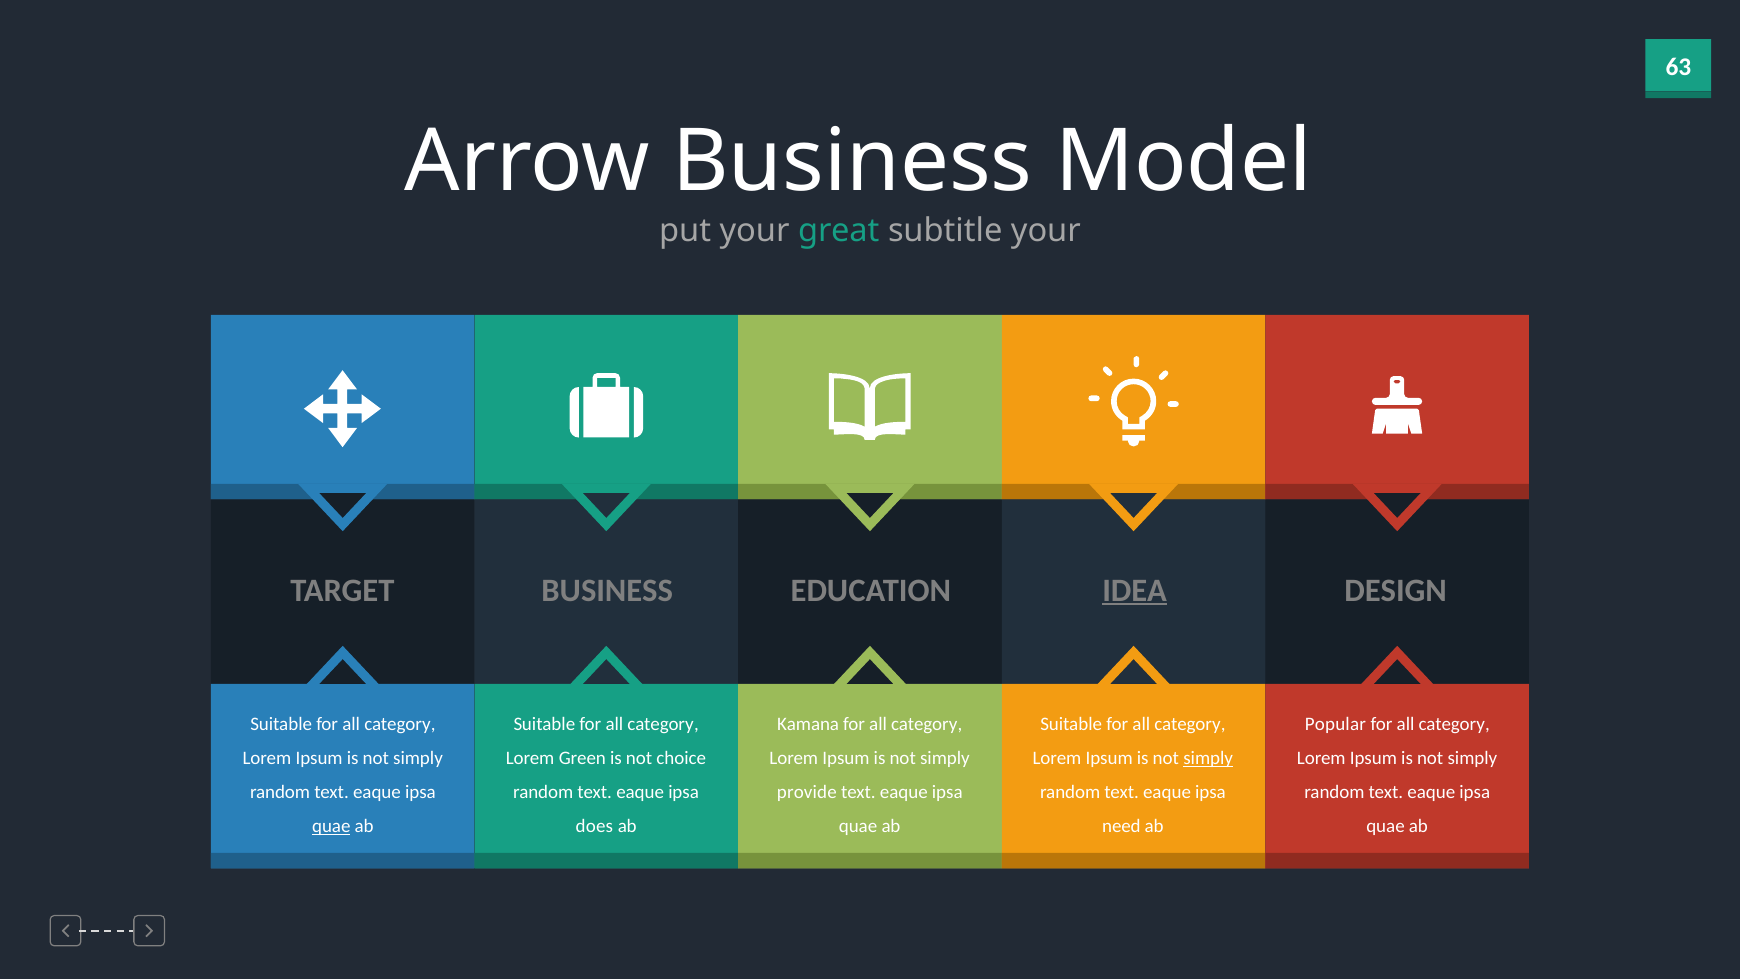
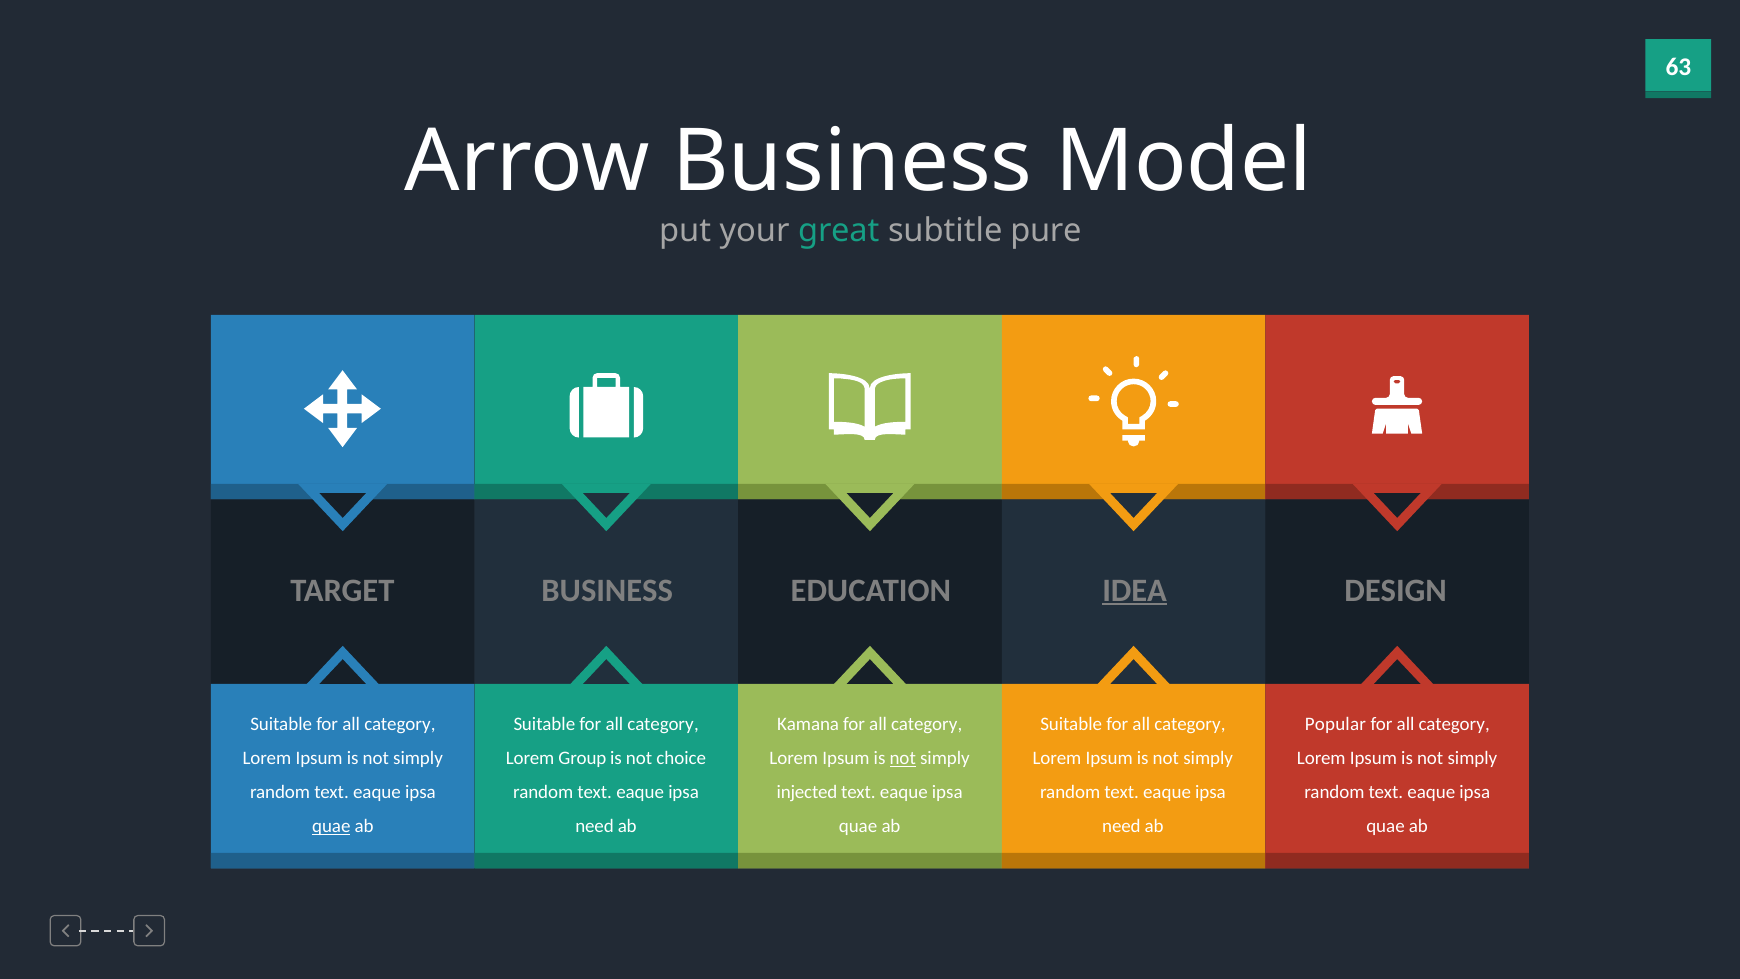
subtitle your: your -> pure
Green: Green -> Group
not at (903, 758) underline: none -> present
simply at (1208, 758) underline: present -> none
provide: provide -> injected
does at (594, 826): does -> need
